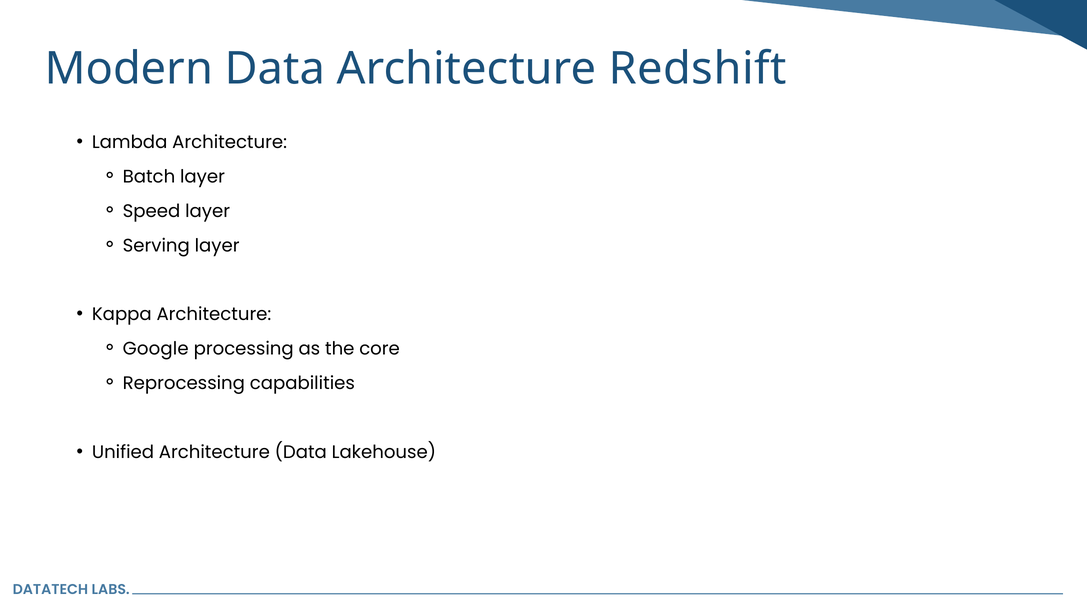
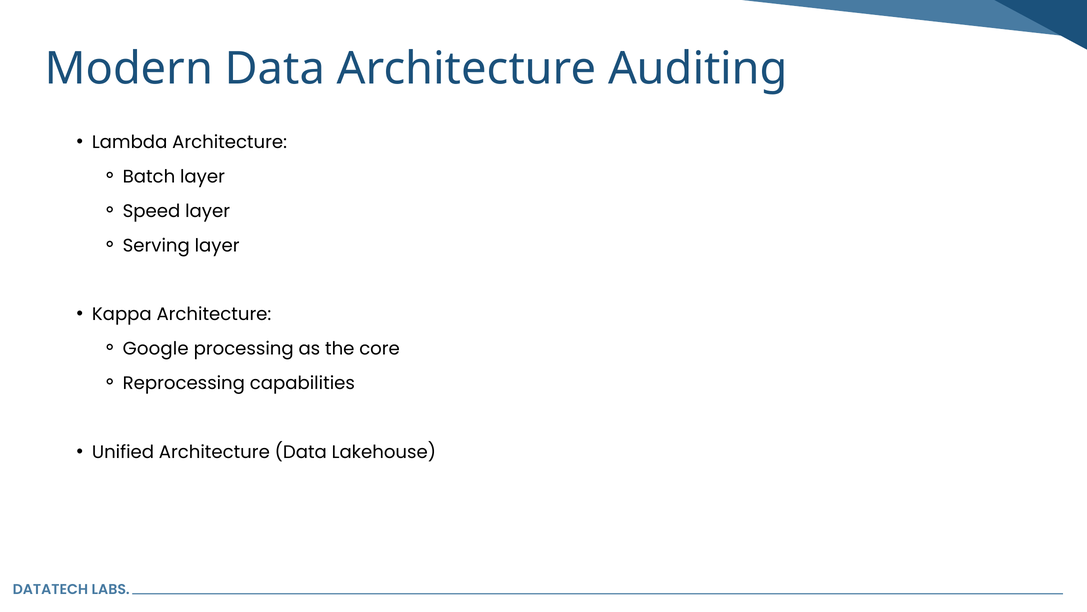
Redshift: Redshift -> Auditing
